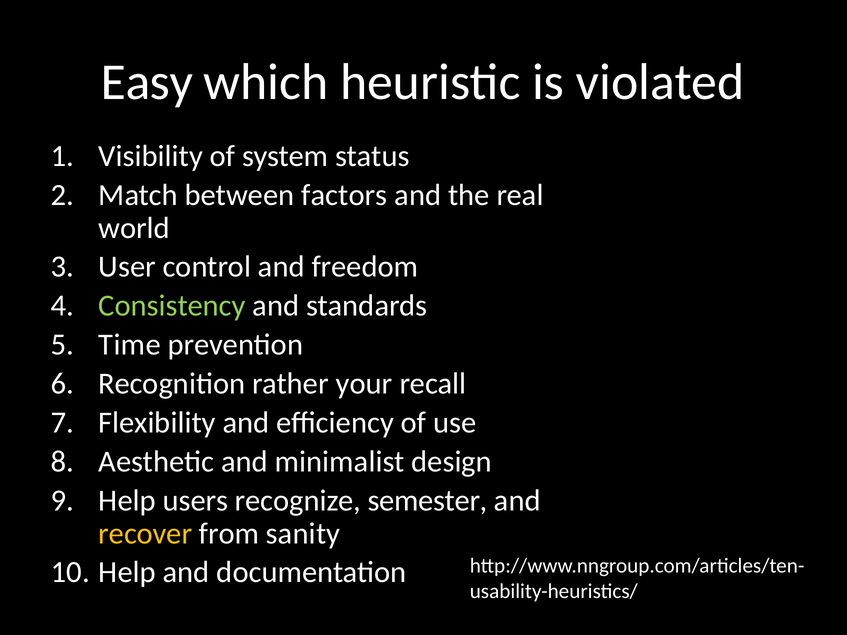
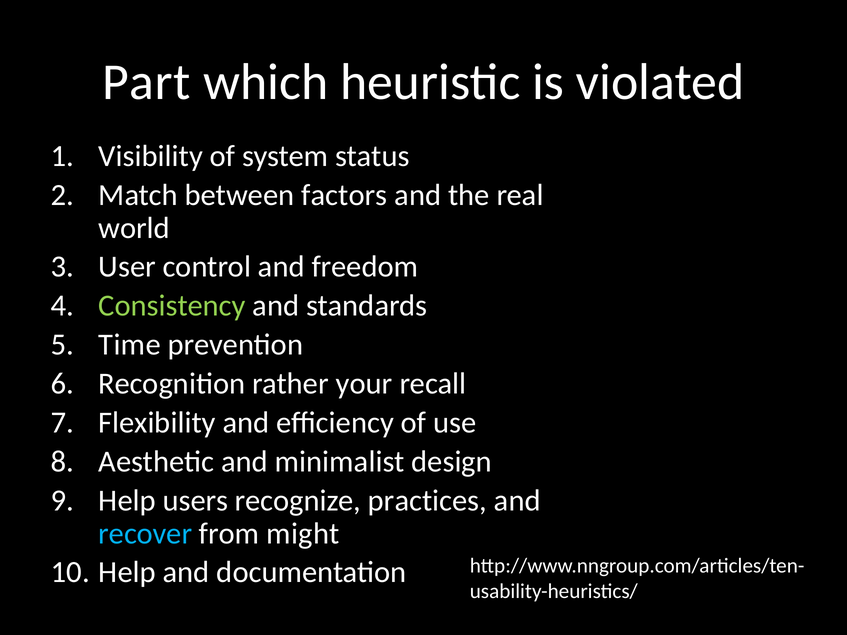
Easy: Easy -> Part
semester: semester -> practices
recover colour: yellow -> light blue
sanity: sanity -> might
